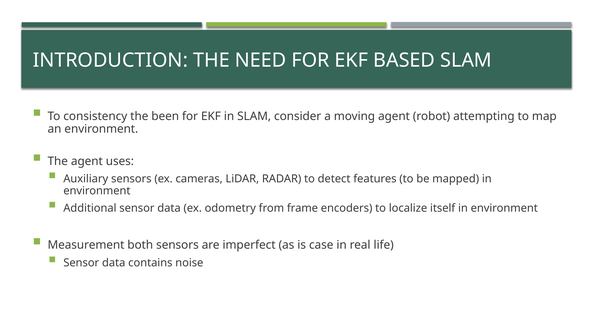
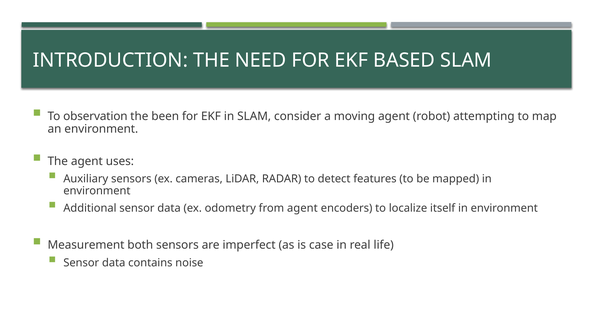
consistency: consistency -> observation
from frame: frame -> agent
